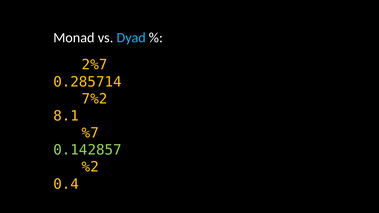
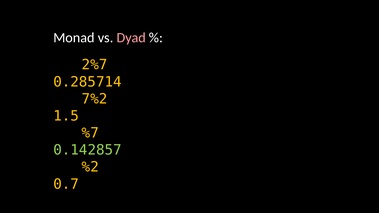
Dyad colour: light blue -> pink
8.1: 8.1 -> 1.5
0.4: 0.4 -> 0.7
